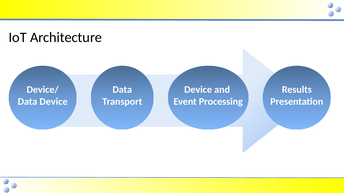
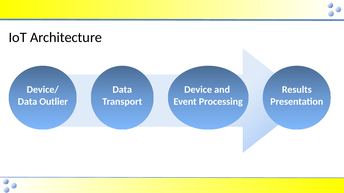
Data Device: Device -> Outlier
